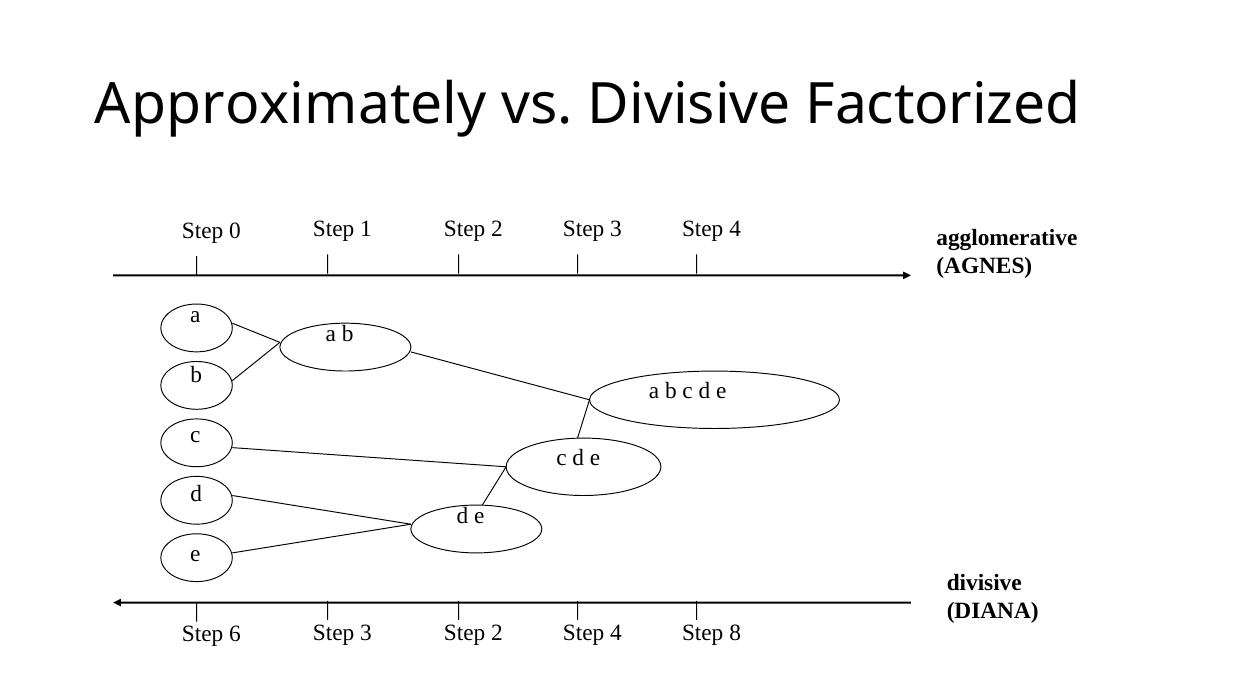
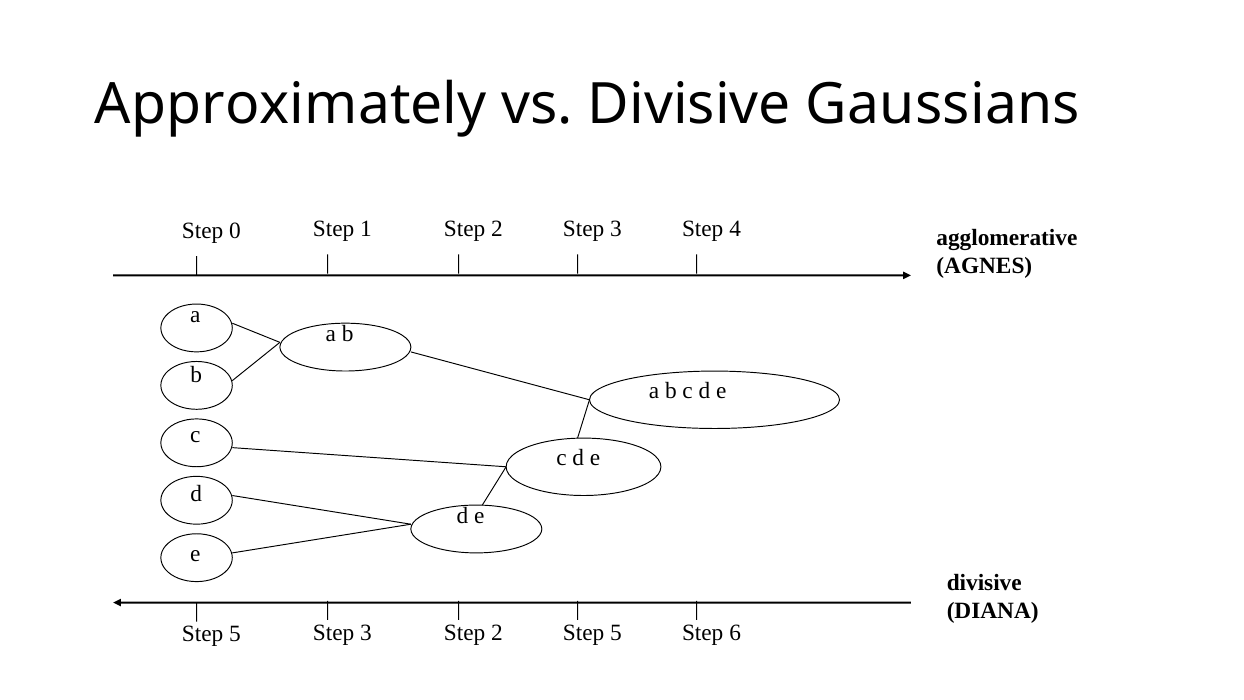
Factorized: Factorized -> Gaussians
6 at (235, 634): 6 -> 5
2 Step 4: 4 -> 5
8: 8 -> 6
